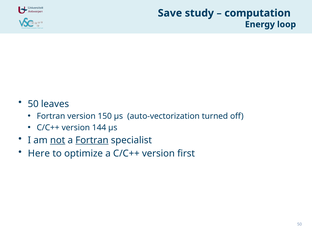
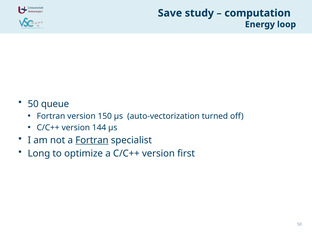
leaves: leaves -> queue
not underline: present -> none
Here: Here -> Long
